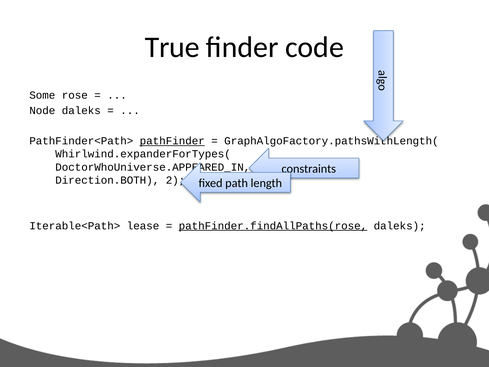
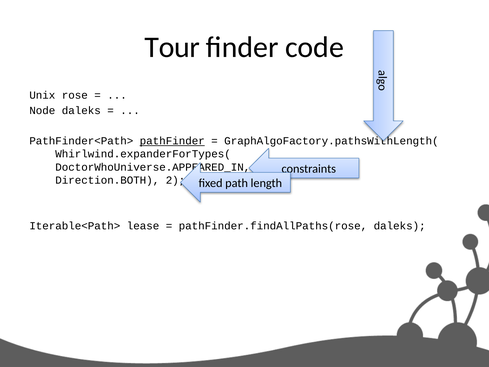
True: True -> Tour
Some: Some -> Unix
pathFinder.findAllPaths(rose underline: present -> none
